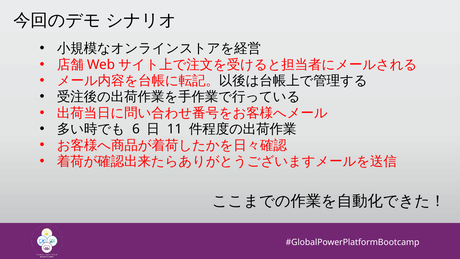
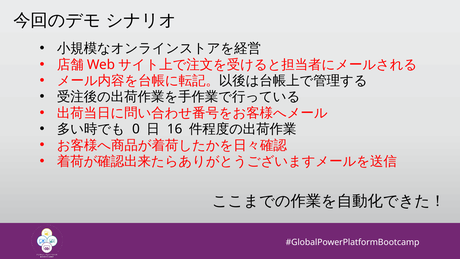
6: 6 -> 0
11: 11 -> 16
